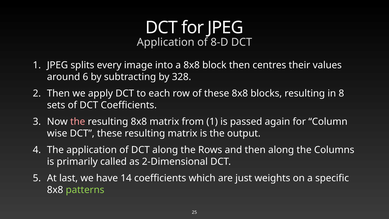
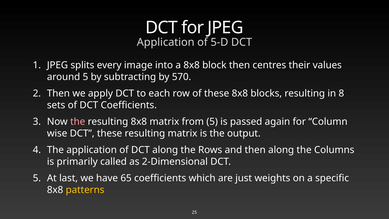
8-D: 8-D -> 5-D
around 6: 6 -> 5
328: 328 -> 570
from 1: 1 -> 5
14: 14 -> 65
patterns colour: light green -> yellow
